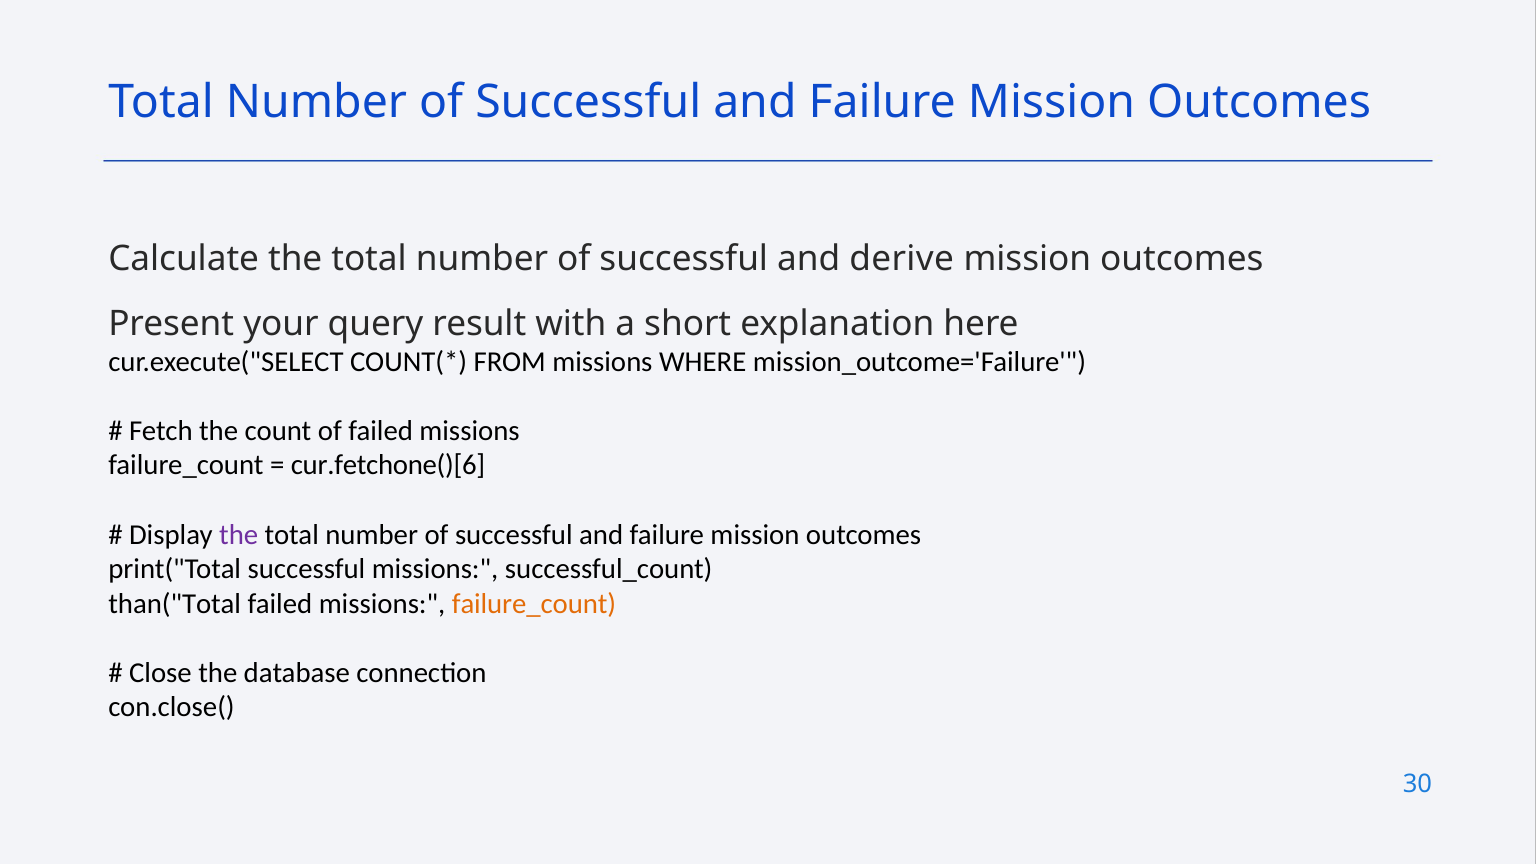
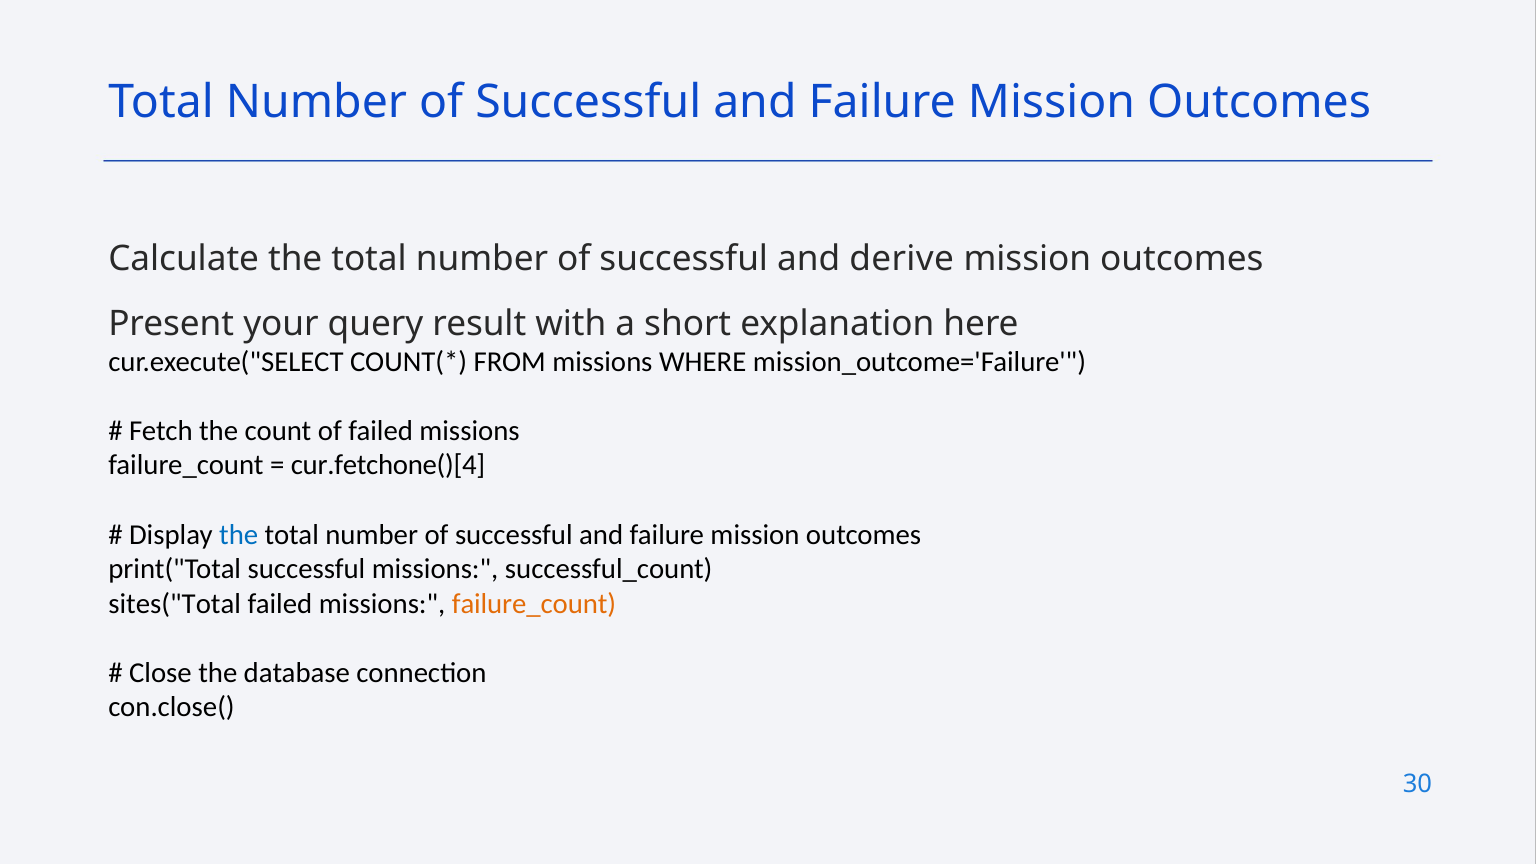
cur.fetchone()[6: cur.fetchone()[6 -> cur.fetchone()[4
the at (239, 535) colour: purple -> blue
than("Total: than("Total -> sites("Total
